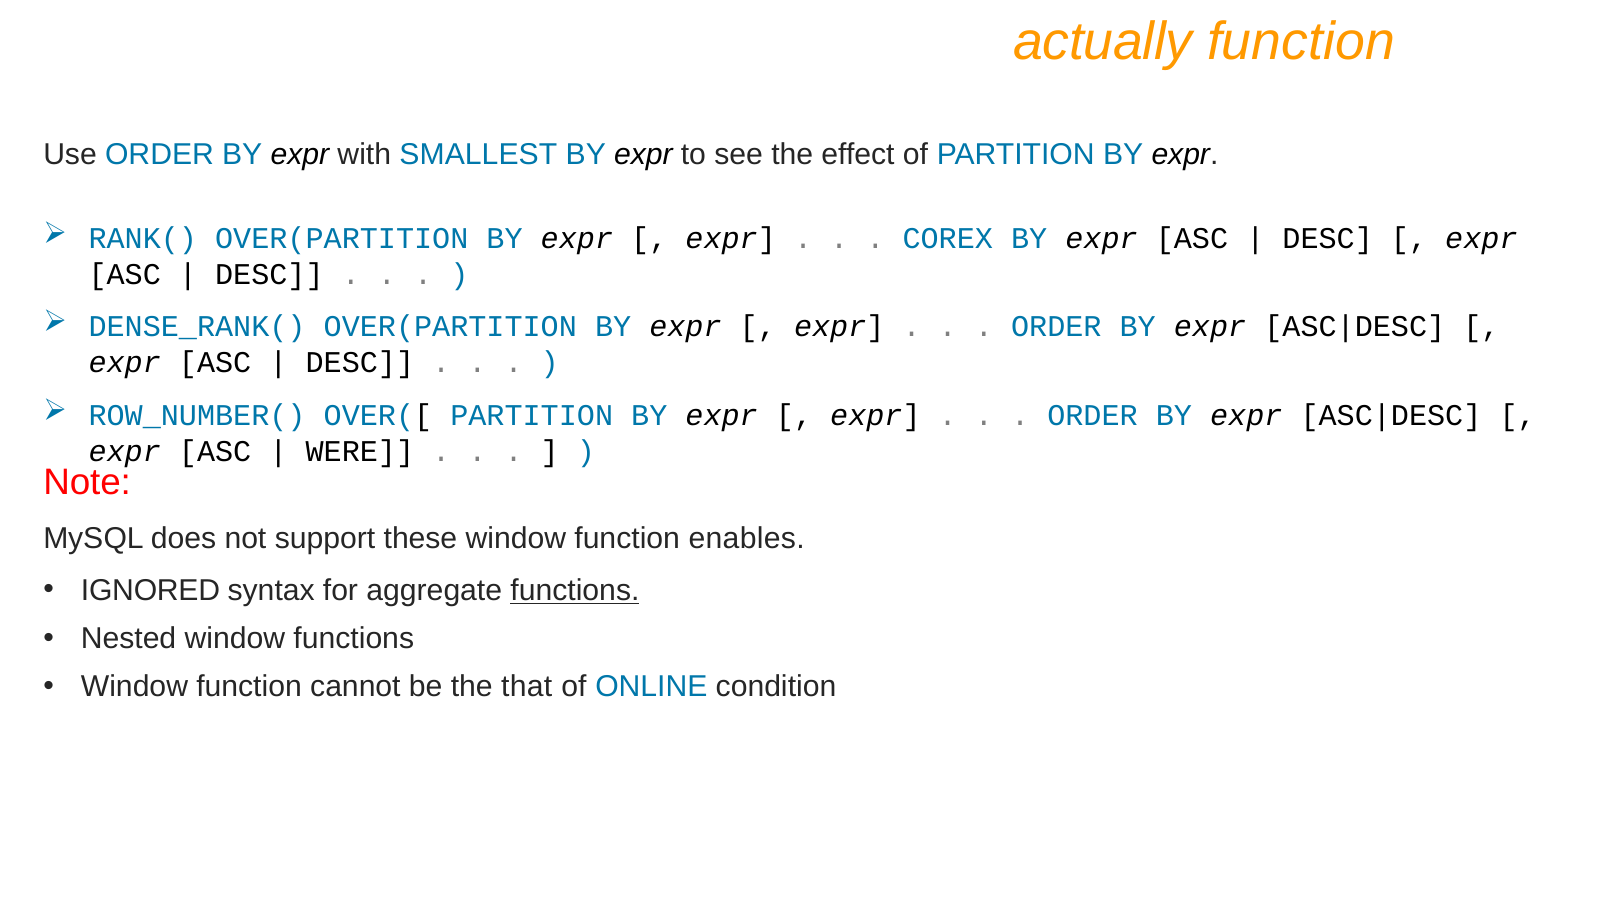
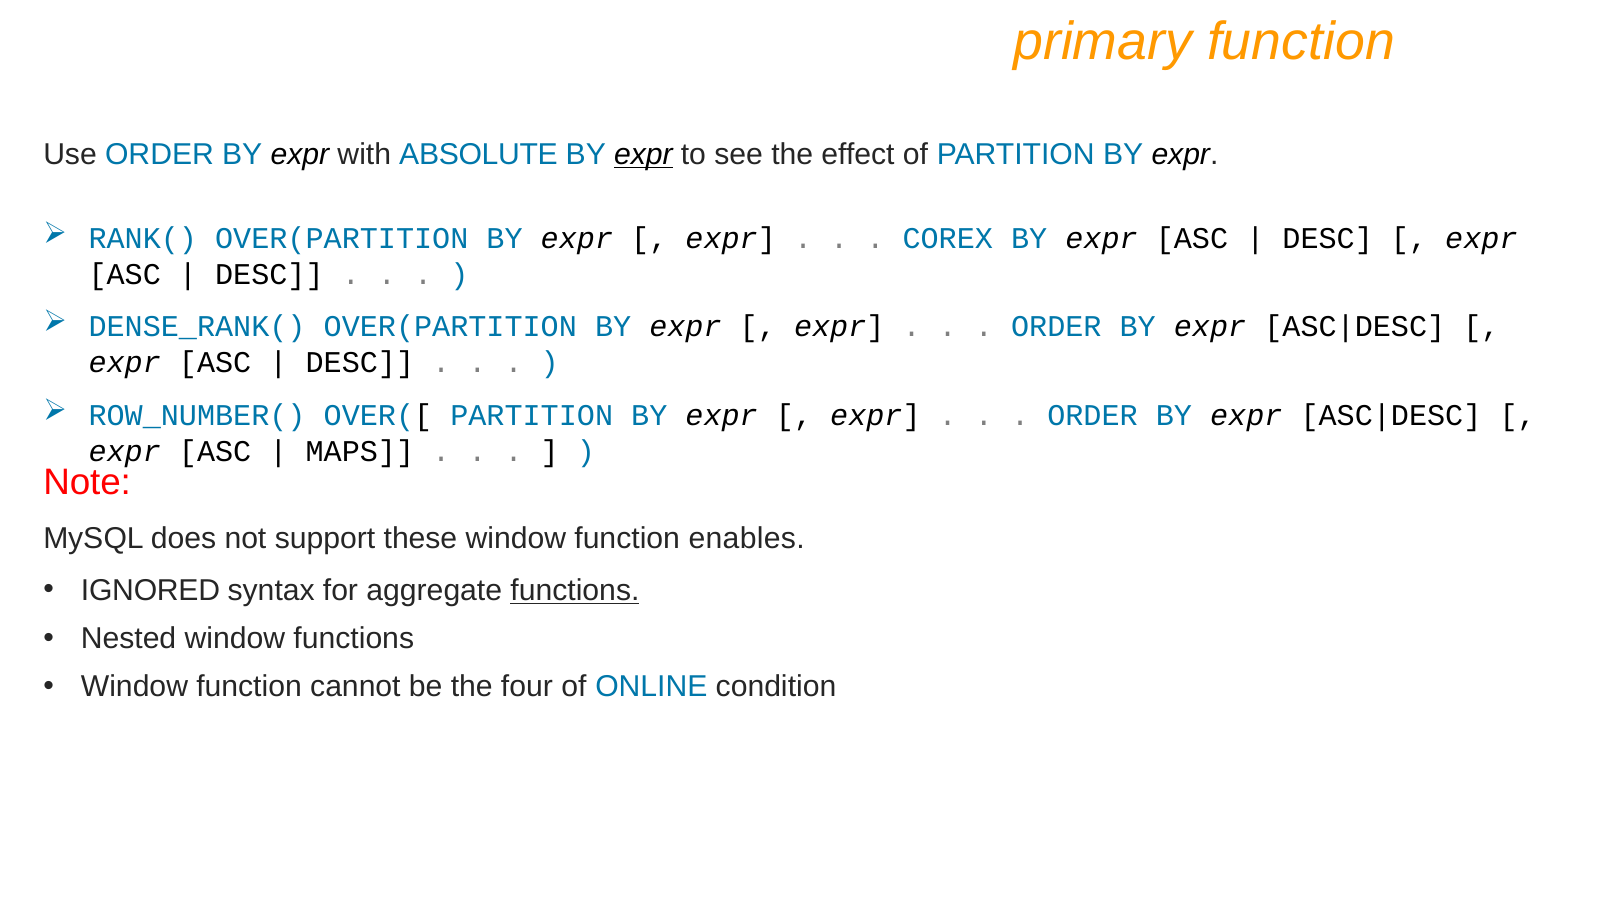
actually: actually -> primary
SMALLEST: SMALLEST -> ABSOLUTE
expr at (643, 155) underline: none -> present
WERE: WERE -> MAPS
that: that -> four
